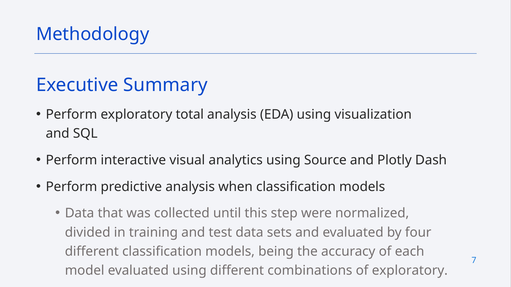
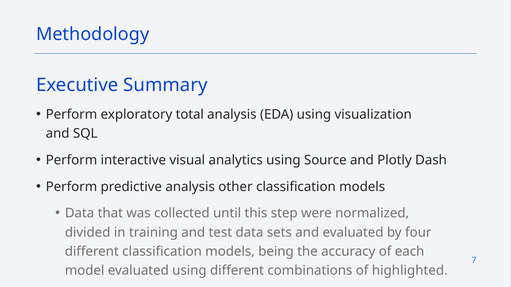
when: when -> other
of exploratory: exploratory -> highlighted
